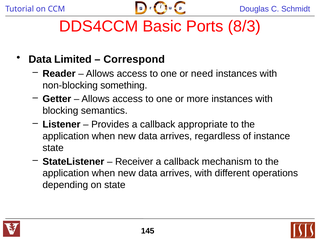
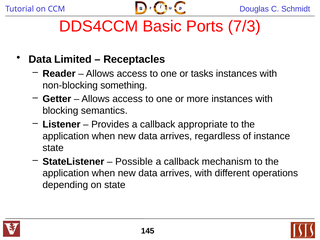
8/3: 8/3 -> 7/3
Correspond: Correspond -> Receptacles
need: need -> tasks
Receiver: Receiver -> Possible
